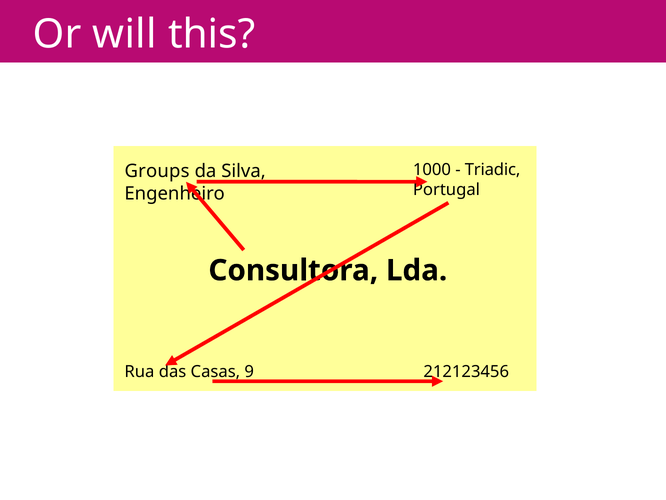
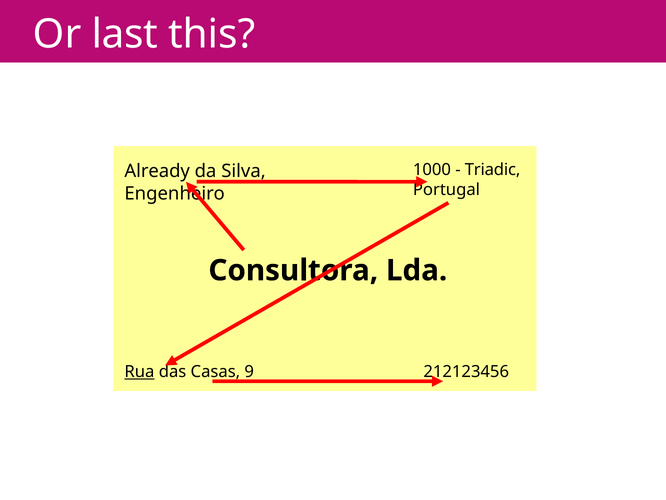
will: will -> last
Groups: Groups -> Already
Rua underline: none -> present
